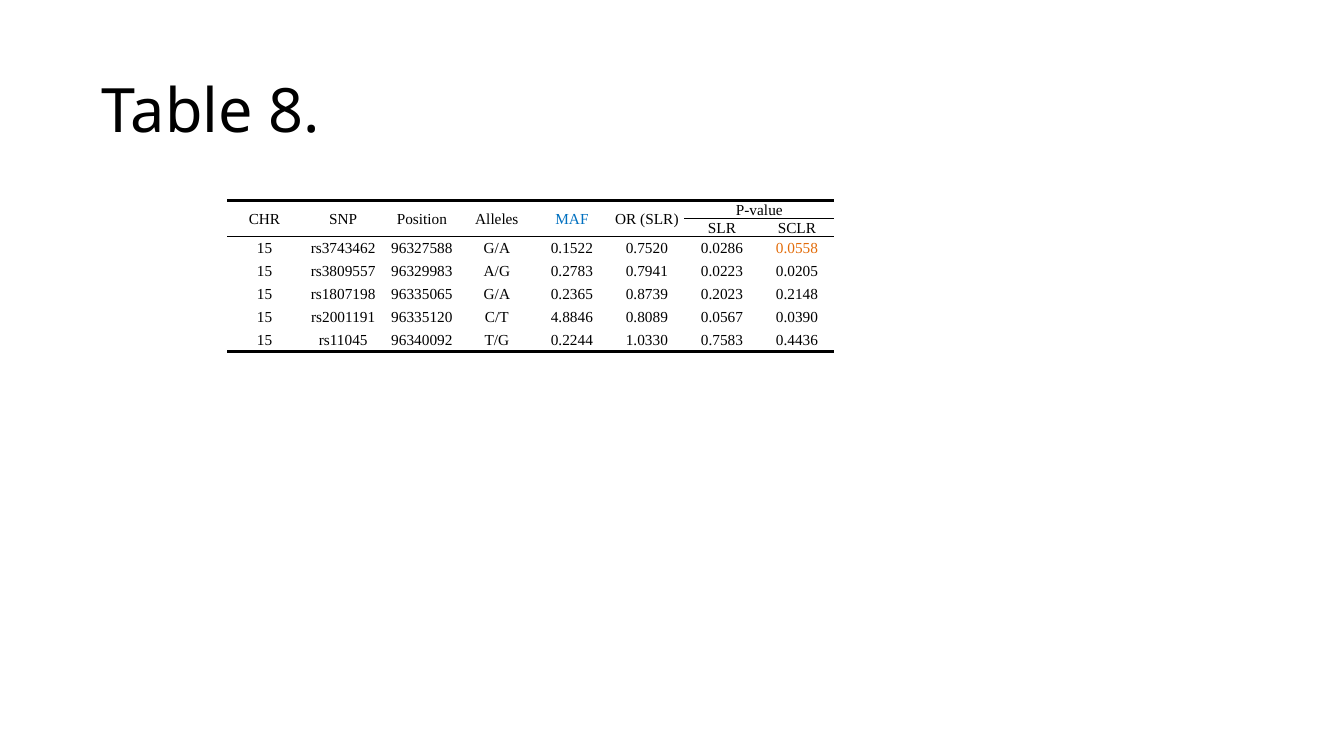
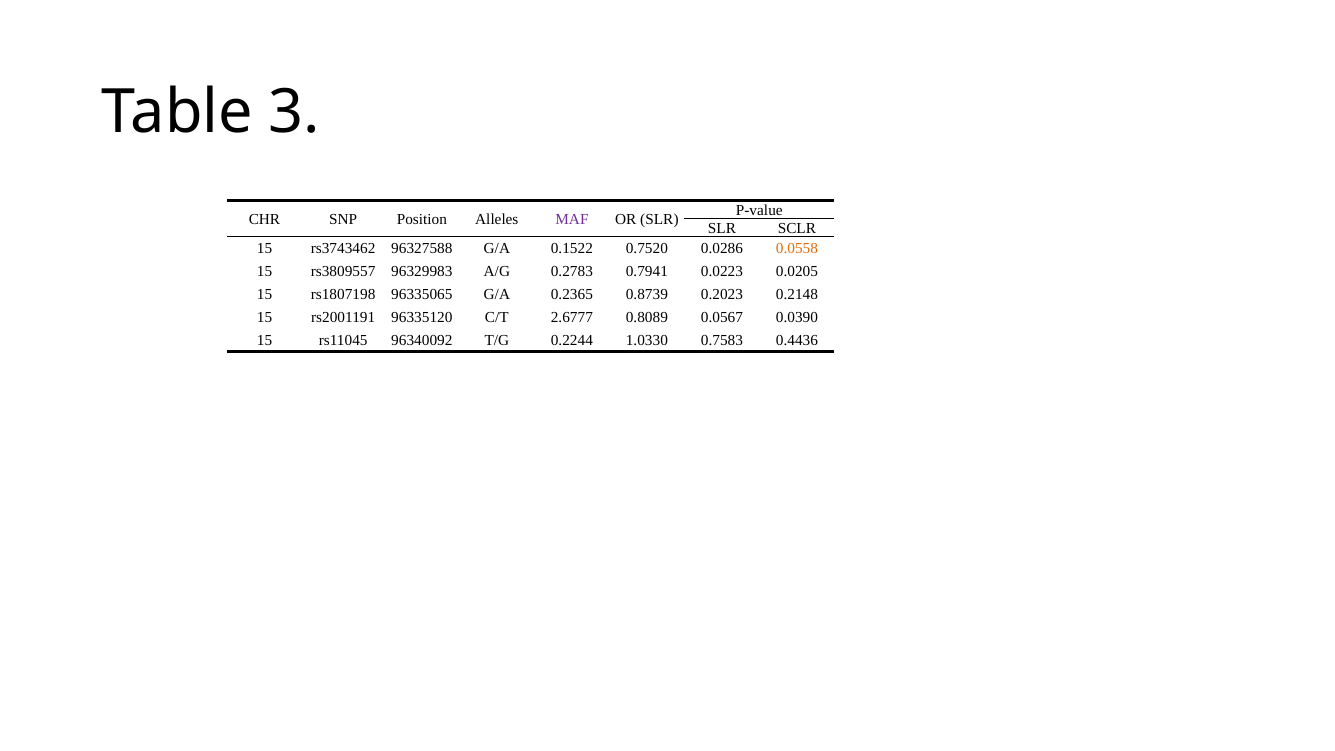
8: 8 -> 3
MAF colour: blue -> purple
4.8846: 4.8846 -> 2.6777
